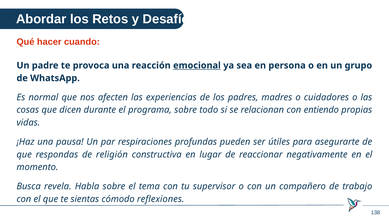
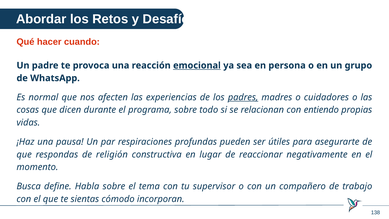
padres underline: none -> present
revela: revela -> define
reflexiones: reflexiones -> incorporan
